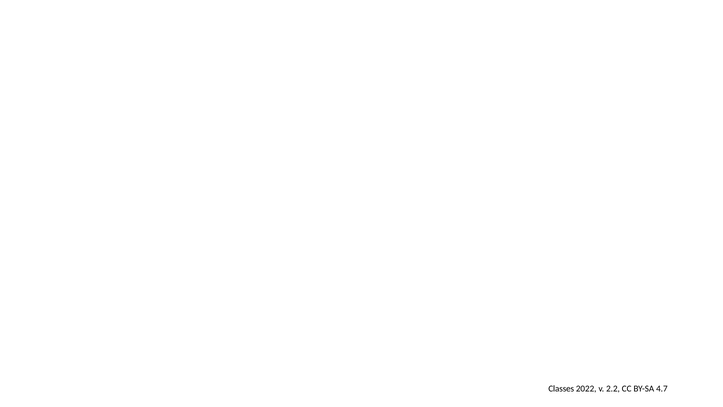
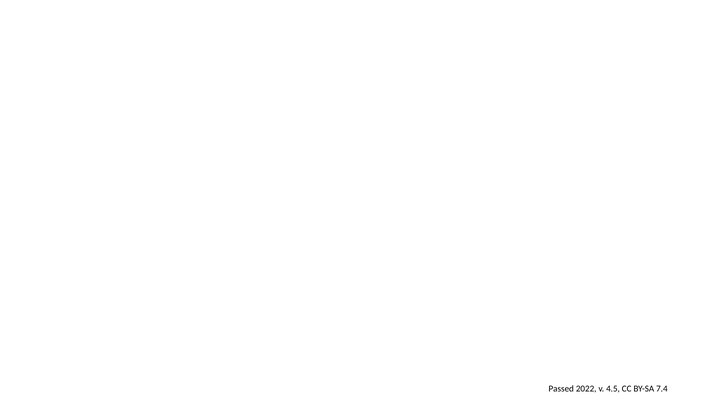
Classes: Classes -> Passed
2.2: 2.2 -> 4.5
4.7: 4.7 -> 7.4
